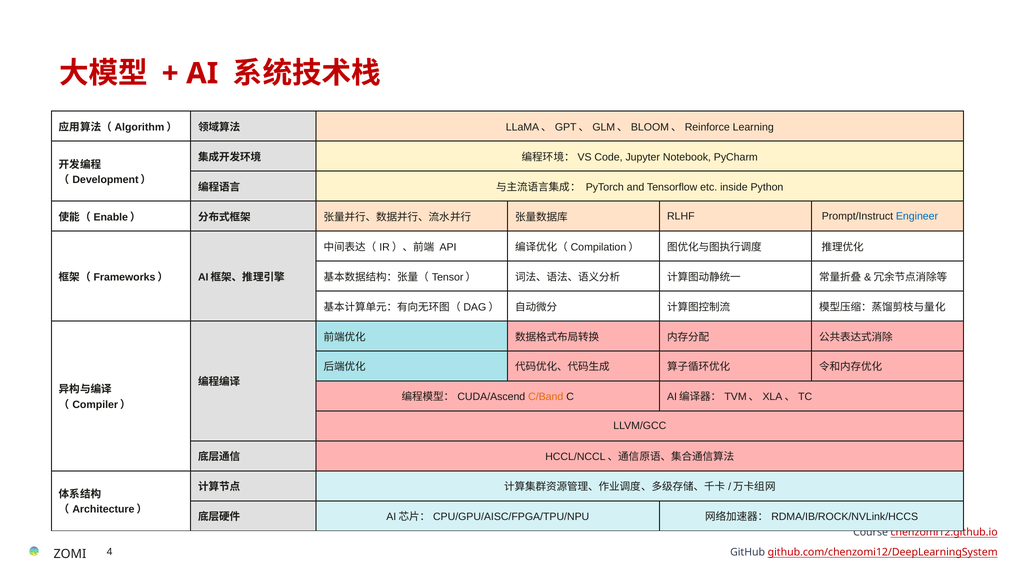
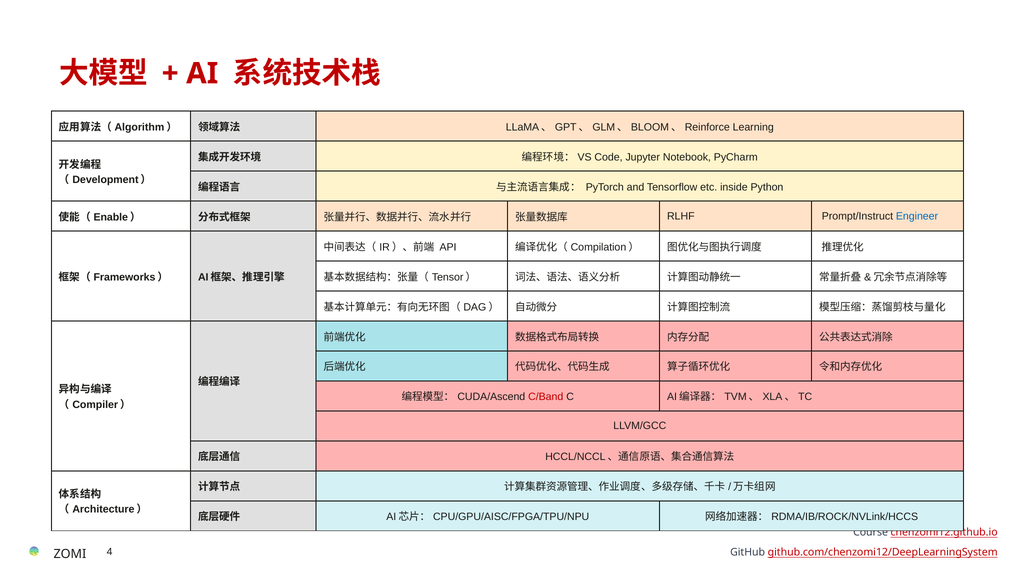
C/Band colour: orange -> red
